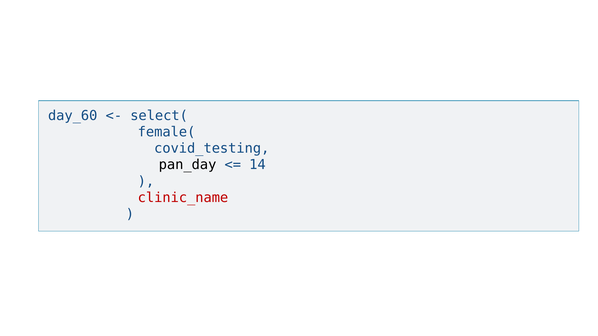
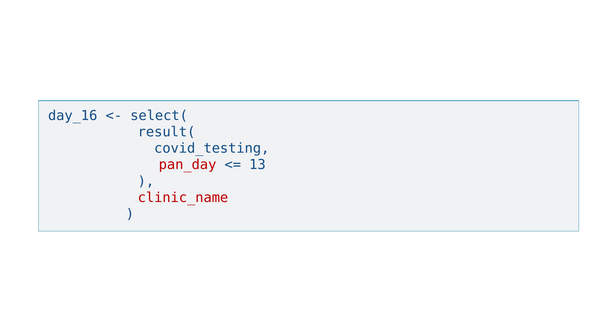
day_60: day_60 -> day_16
female(: female( -> result(
pan_day colour: black -> red
14: 14 -> 13
